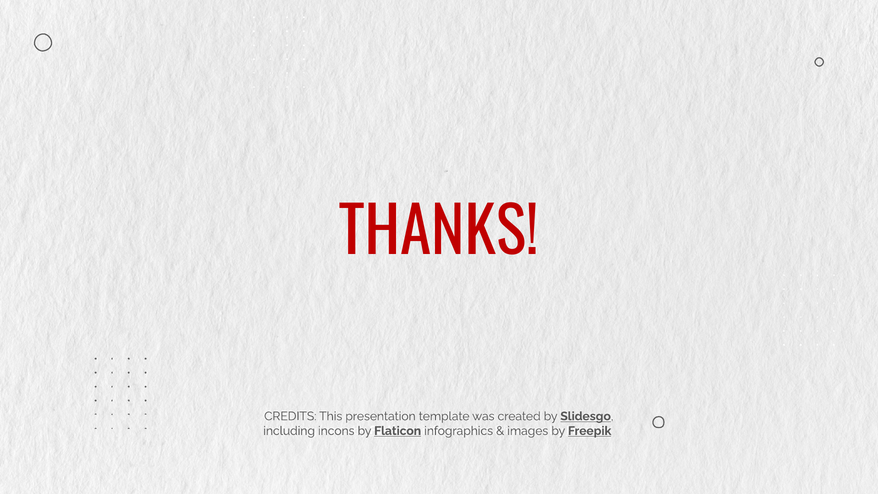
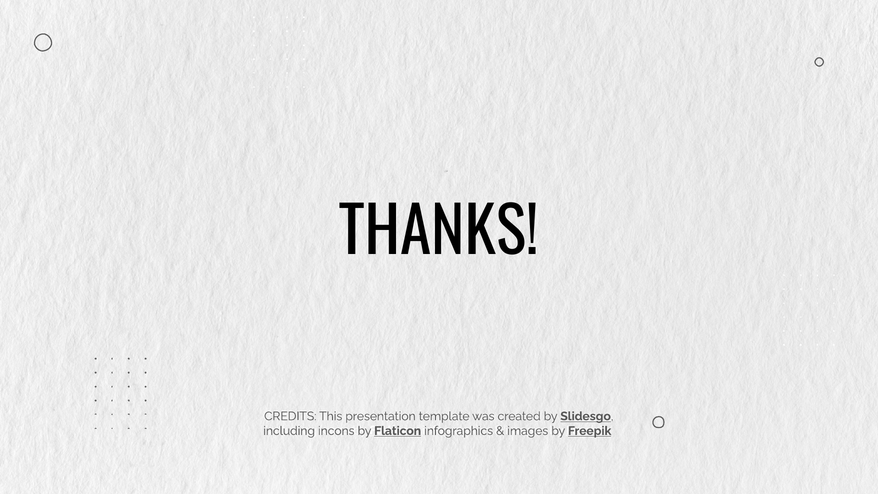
THANKS colour: red -> black
